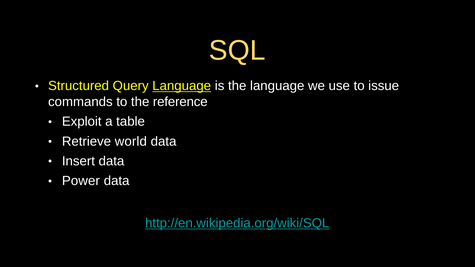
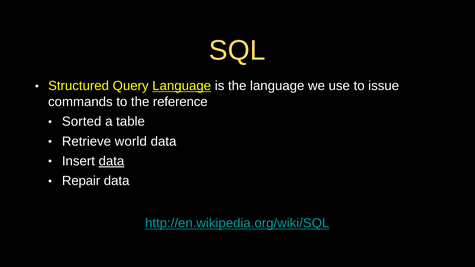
Exploit: Exploit -> Sorted
data at (111, 161) underline: none -> present
Power: Power -> Repair
